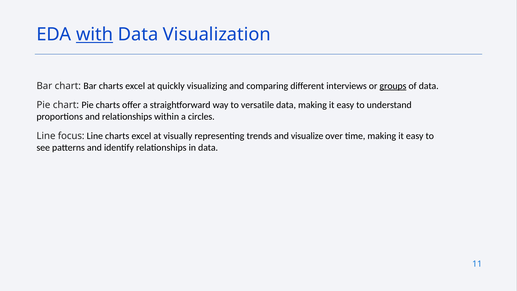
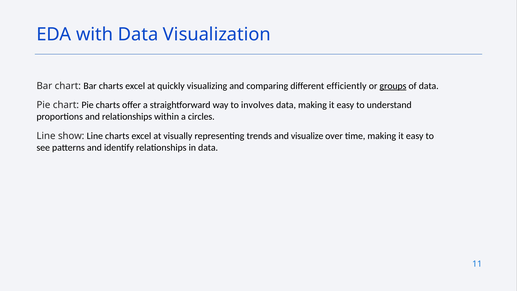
with underline: present -> none
interviews: interviews -> efficiently
versatile: versatile -> involves
focus: focus -> show
